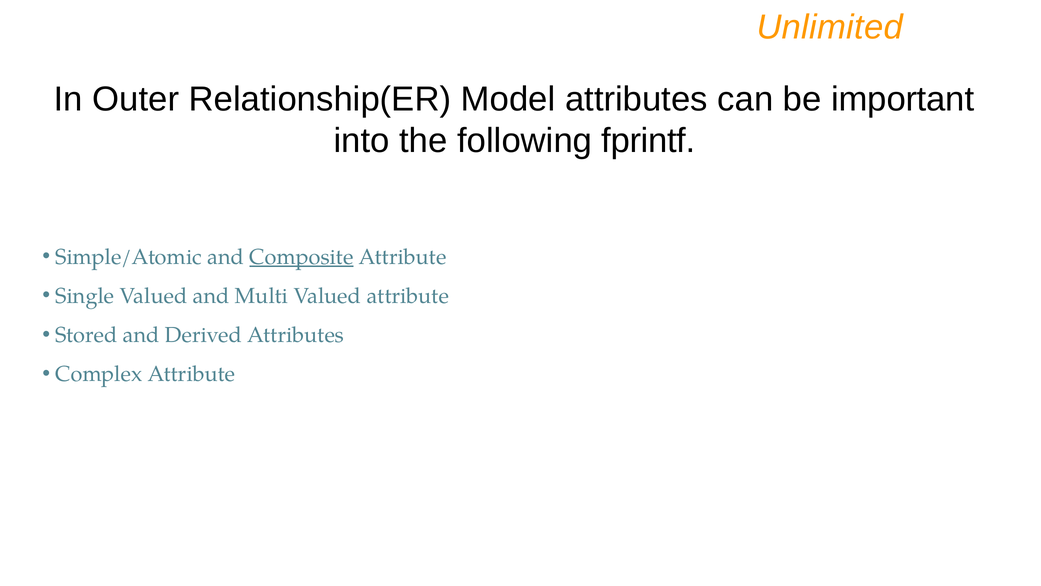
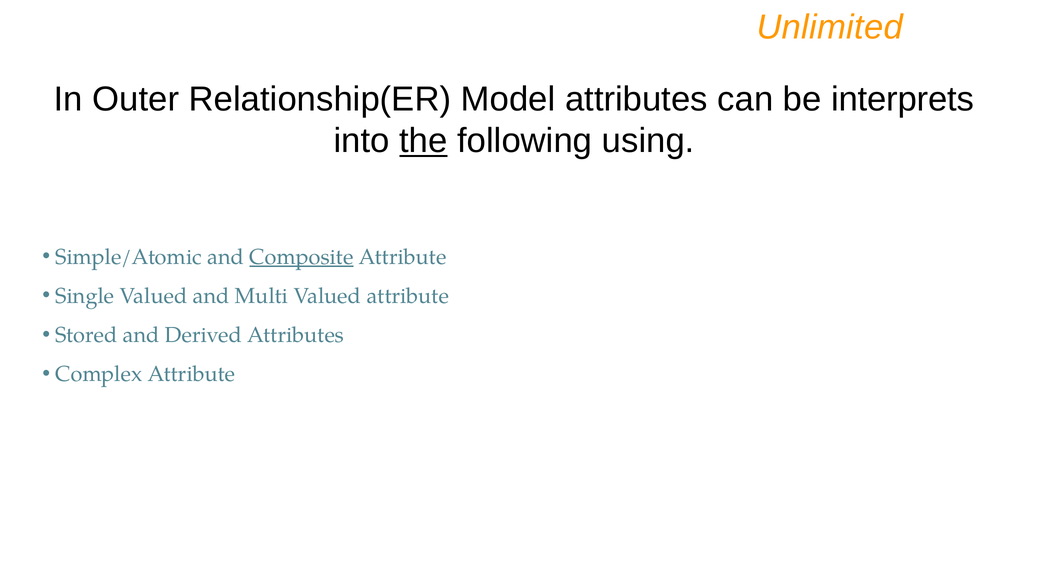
important: important -> interprets
the underline: none -> present
fprintf: fprintf -> using
